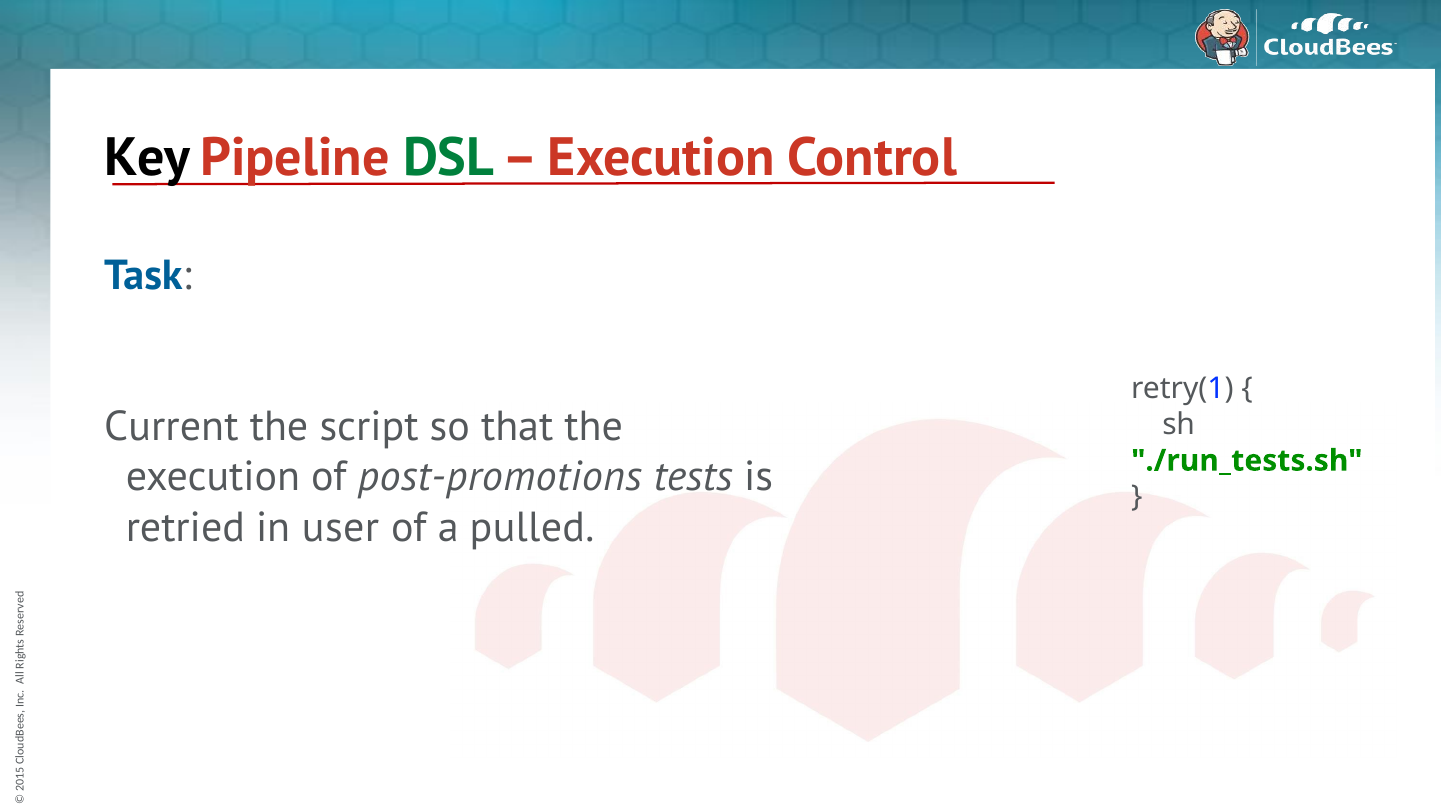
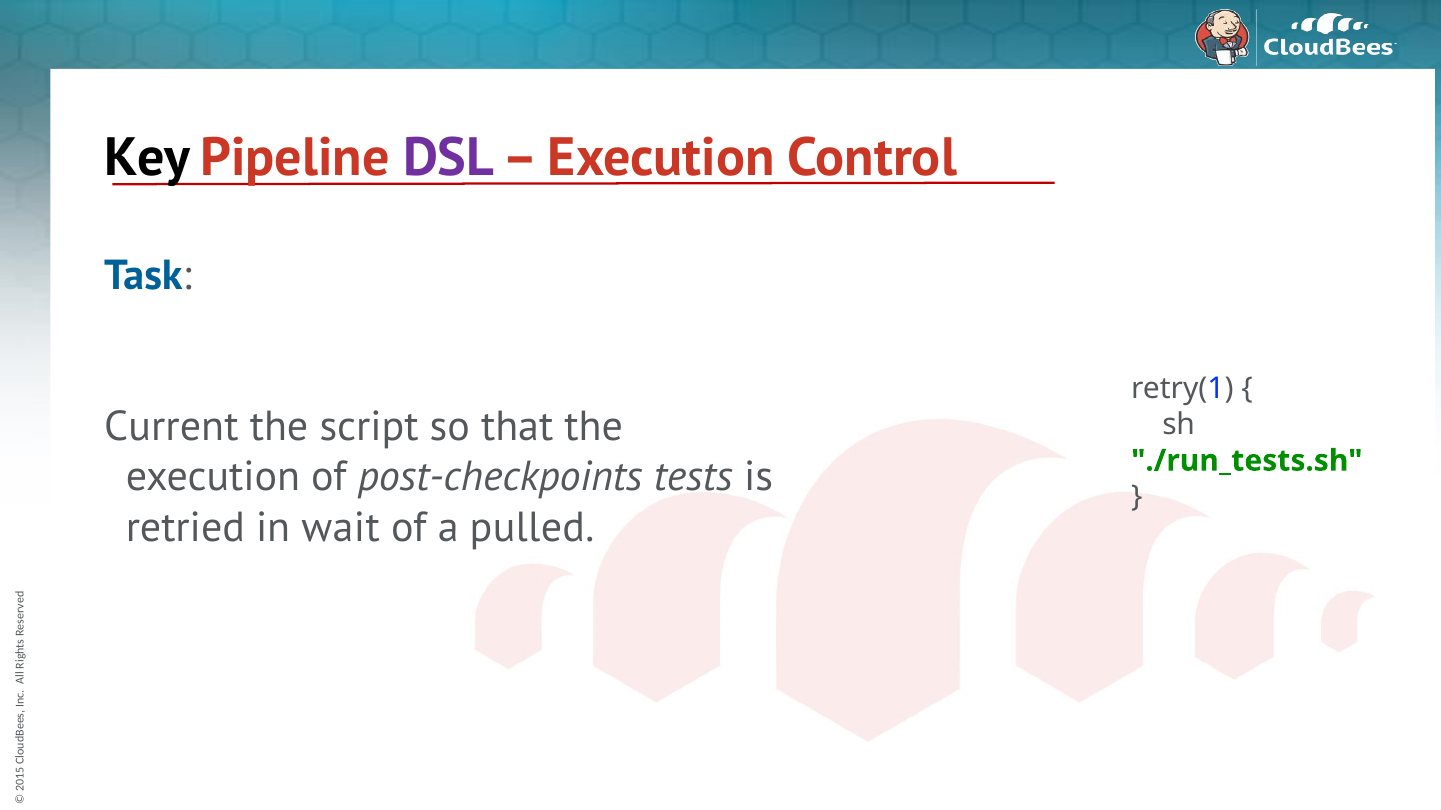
DSL colour: green -> purple
post-promotions: post-promotions -> post-checkpoints
user: user -> wait
